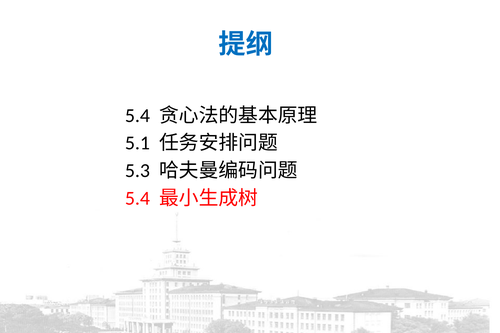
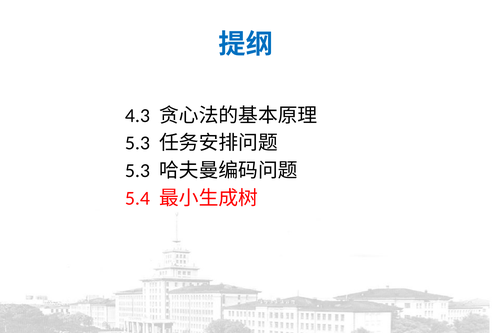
5.4 at (137, 116): 5.4 -> 4.3
5.1 at (137, 143): 5.1 -> 5.3
